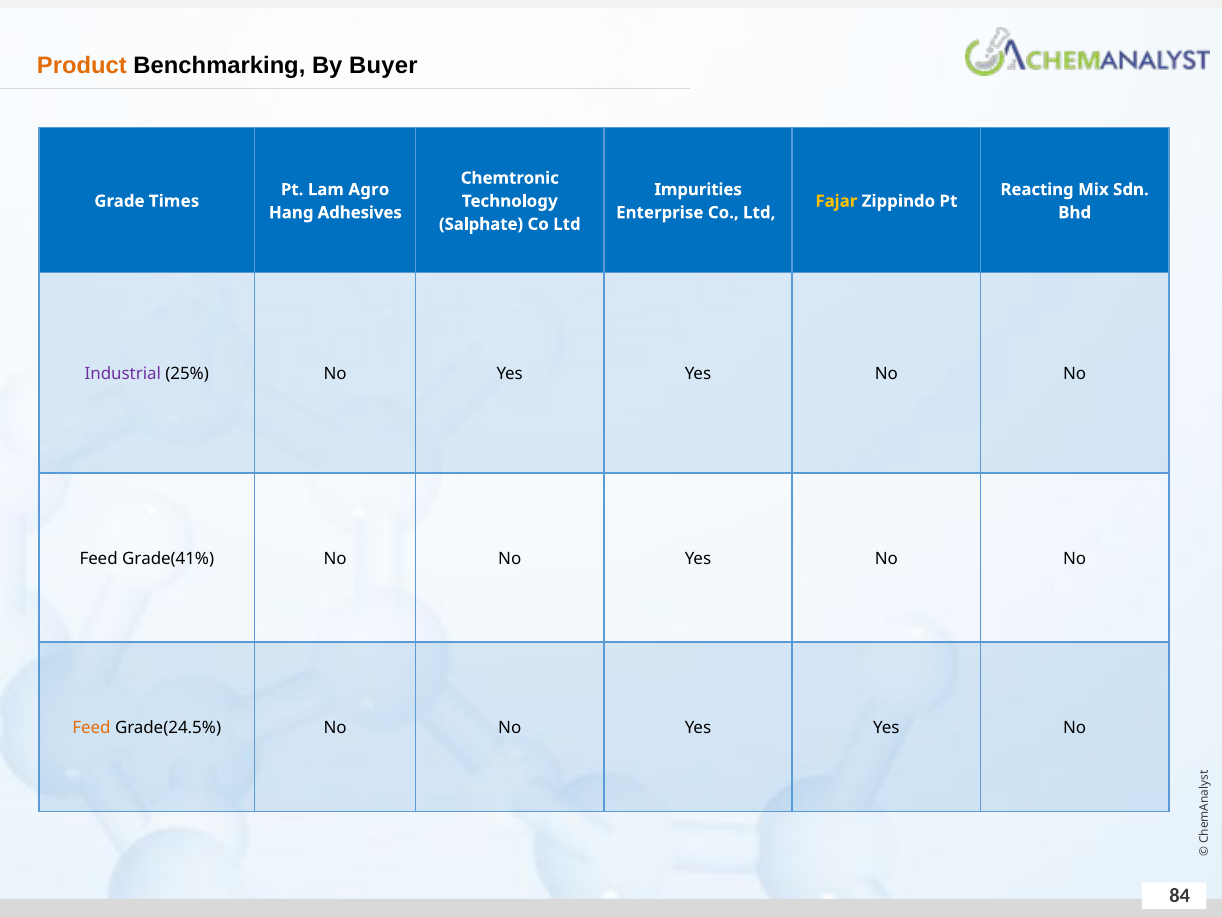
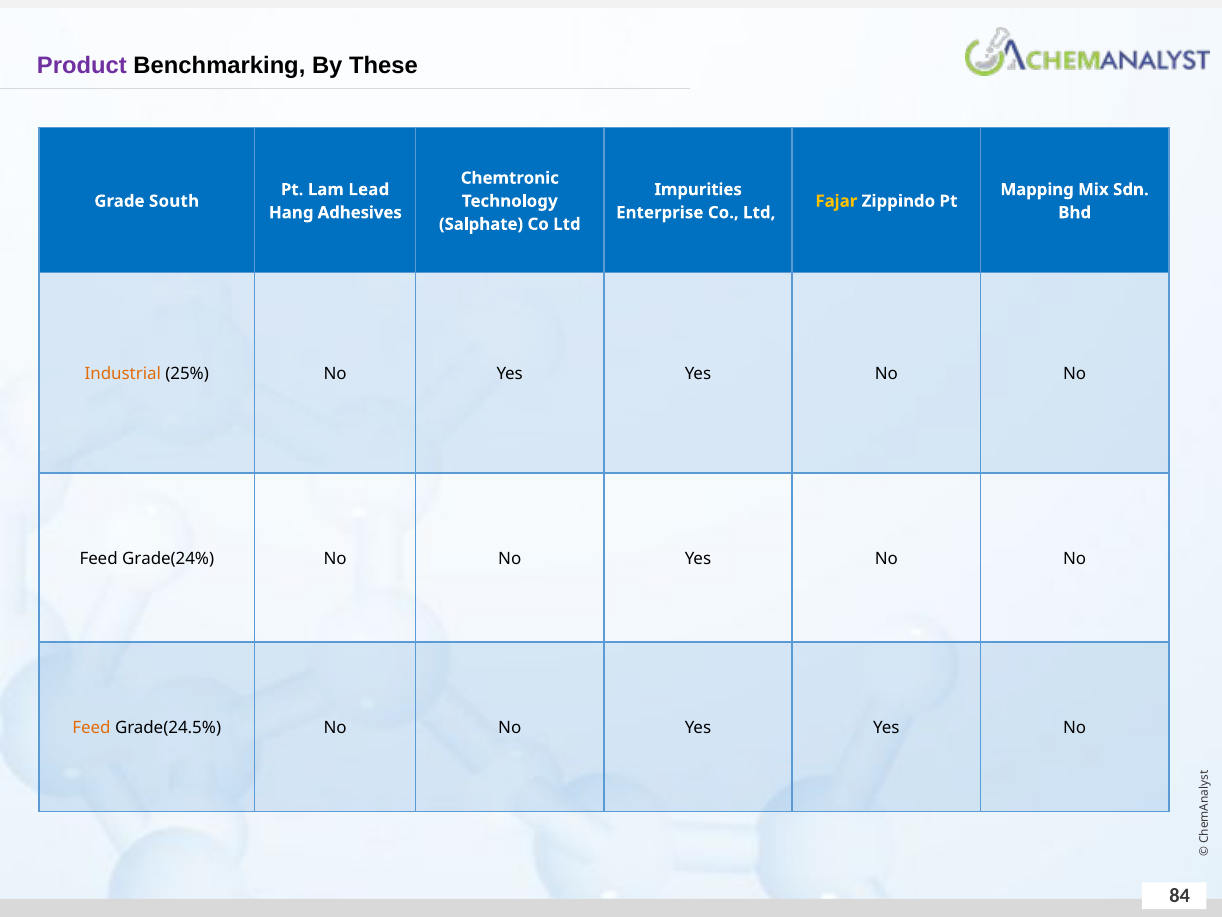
Product colour: orange -> purple
Buyer: Buyer -> These
Agro: Agro -> Lead
Reacting: Reacting -> Mapping
Times: Times -> South
Industrial colour: purple -> orange
Grade(41%: Grade(41% -> Grade(24%
